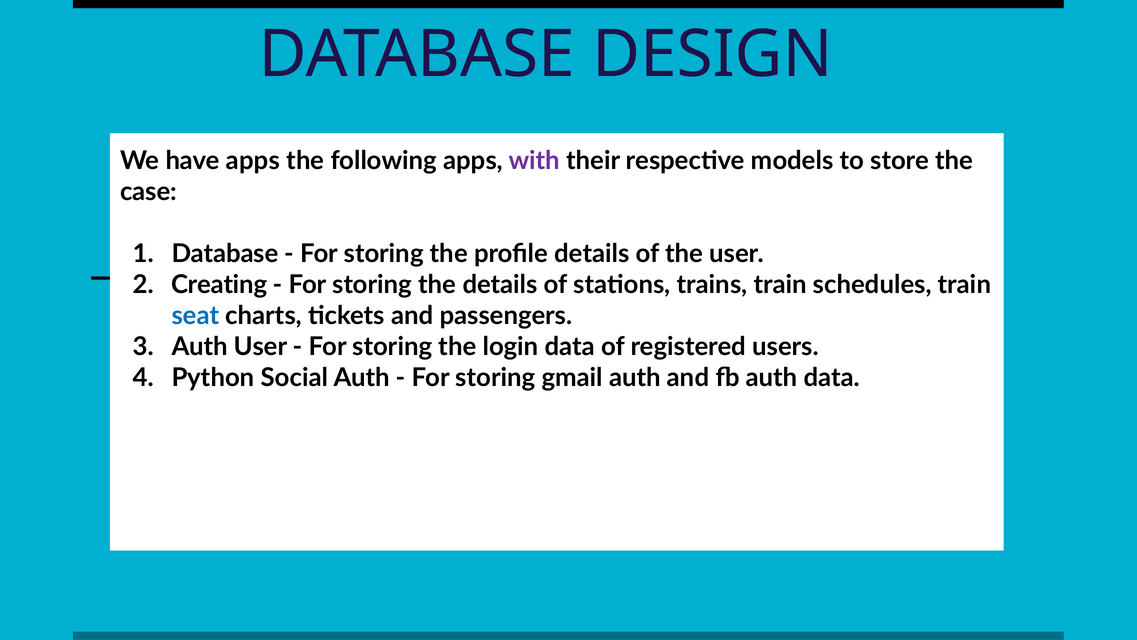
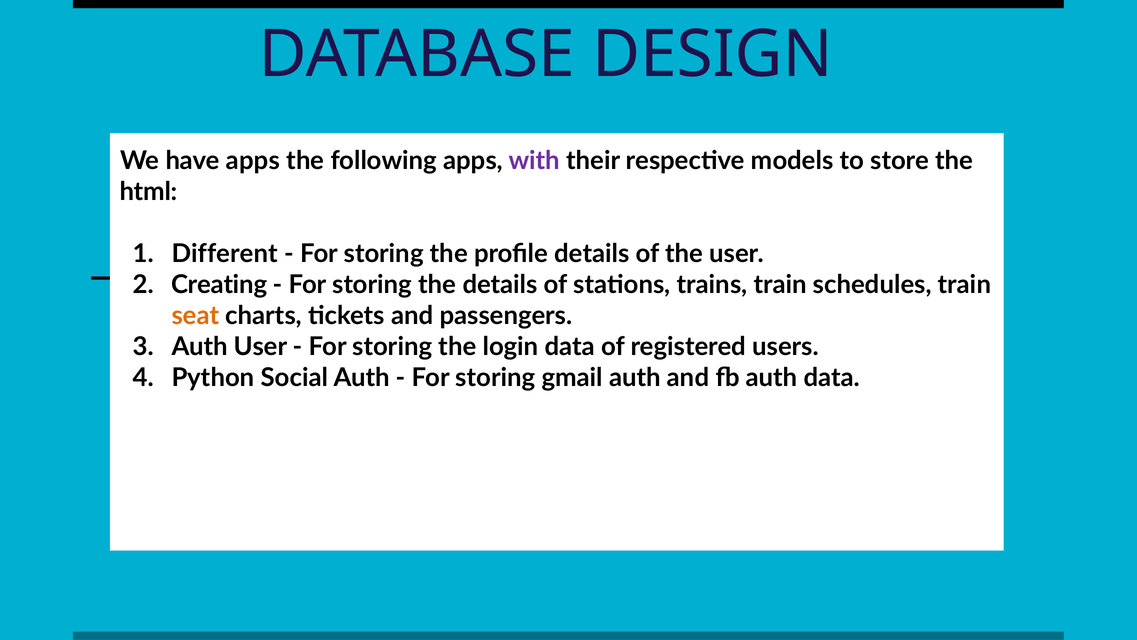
case: case -> html
Database at (225, 254): Database -> Different
seat colour: blue -> orange
